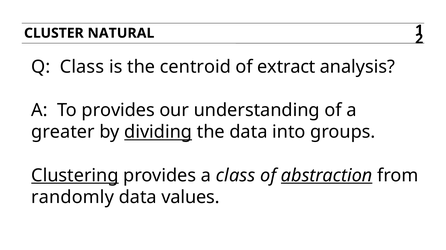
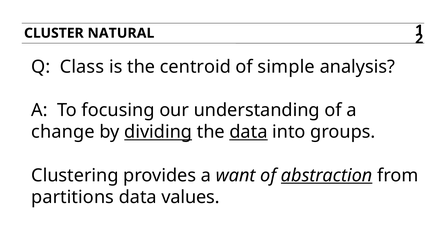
extract: extract -> simple
To provides: provides -> focusing
greater: greater -> change
data at (249, 132) underline: none -> present
Clustering underline: present -> none
a class: class -> want
randomly: randomly -> partitions
